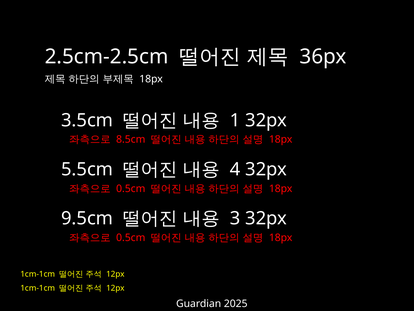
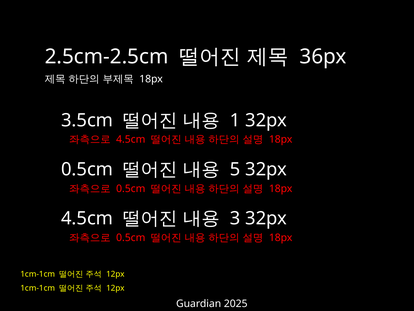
8.5cm at (131, 139): 8.5cm -> 4.5cm
5.5cm at (87, 169): 5.5cm -> 0.5cm
4: 4 -> 5
9.5cm at (87, 218): 9.5cm -> 4.5cm
